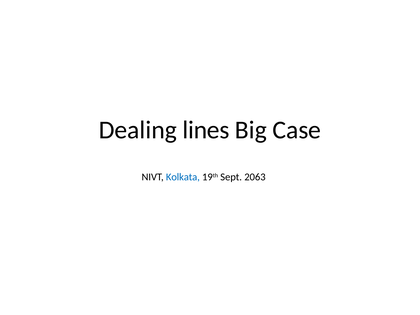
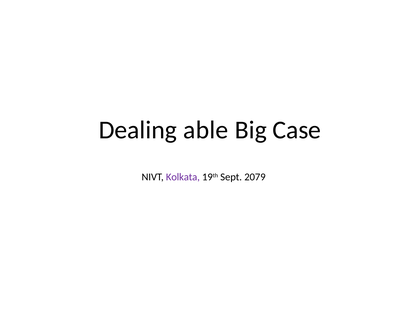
lines: lines -> able
Kolkata colour: blue -> purple
2063: 2063 -> 2079
